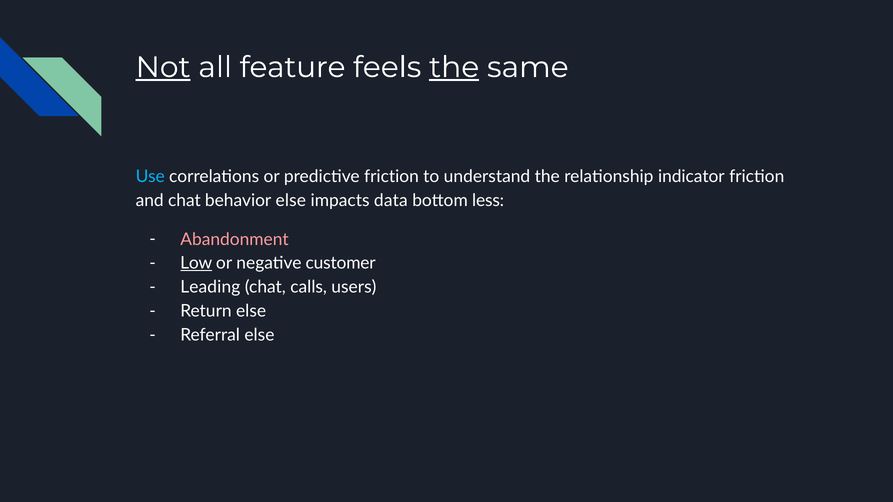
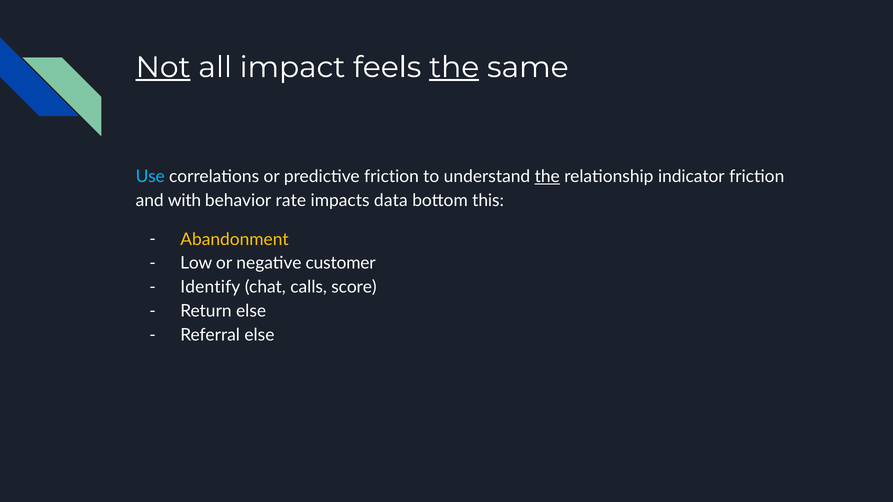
feature: feature -> impact
the at (547, 177) underline: none -> present
and chat: chat -> with
behavior else: else -> rate
less: less -> this
Abandonment colour: pink -> yellow
Low underline: present -> none
Leading: Leading -> Identify
users: users -> score
